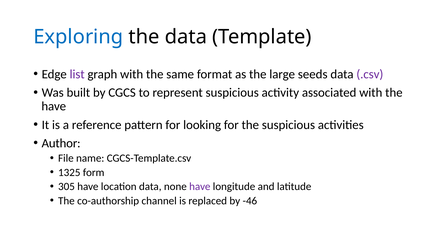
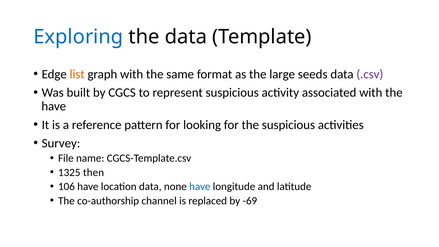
list colour: purple -> orange
Author: Author -> Survey
form: form -> then
305: 305 -> 106
have at (200, 187) colour: purple -> blue
-46: -46 -> -69
